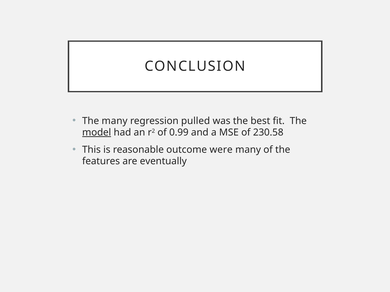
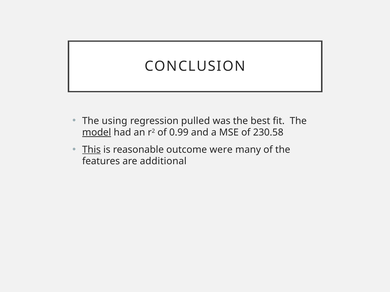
The many: many -> using
This underline: none -> present
eventually: eventually -> additional
